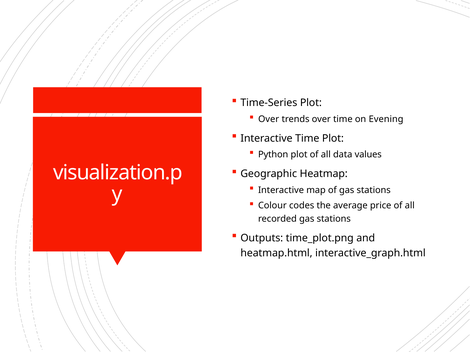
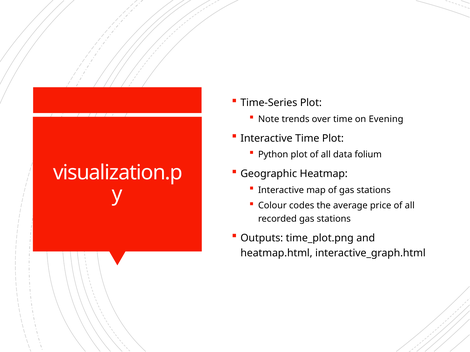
Over at (269, 119): Over -> Note
values: values -> folium
